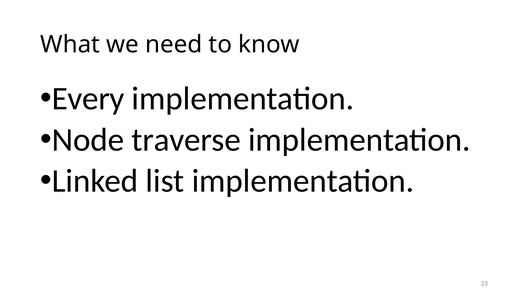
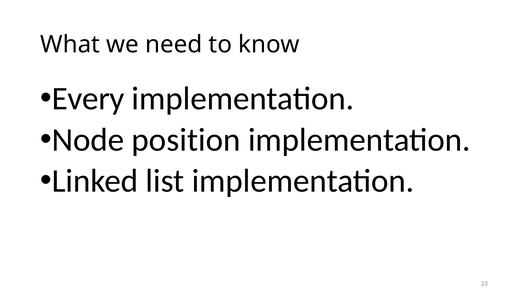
traverse: traverse -> position
